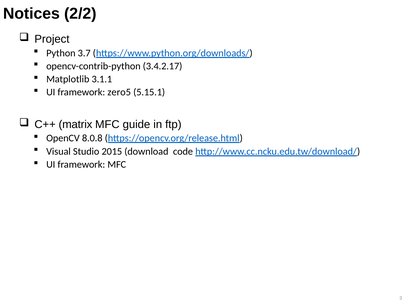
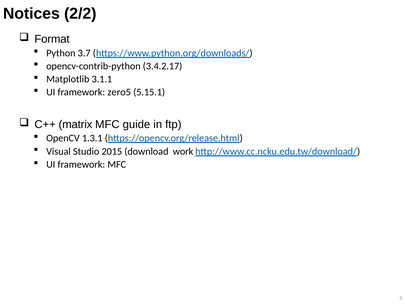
Project: Project -> Format
8.0.8: 8.0.8 -> 1.3.1
code: code -> work
